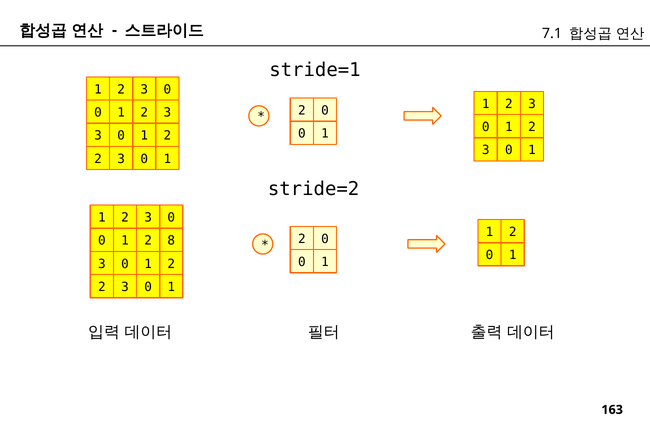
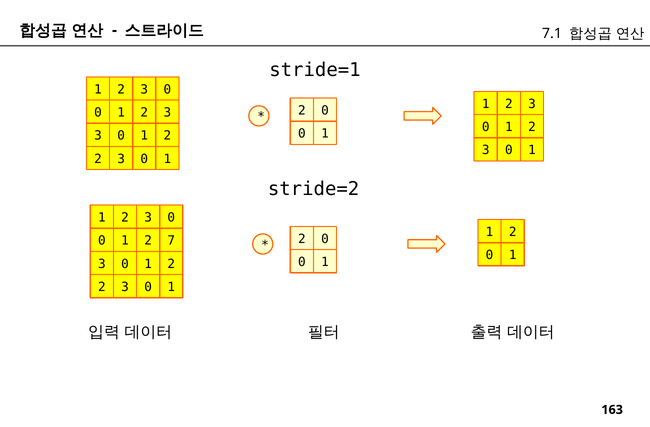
8: 8 -> 7
